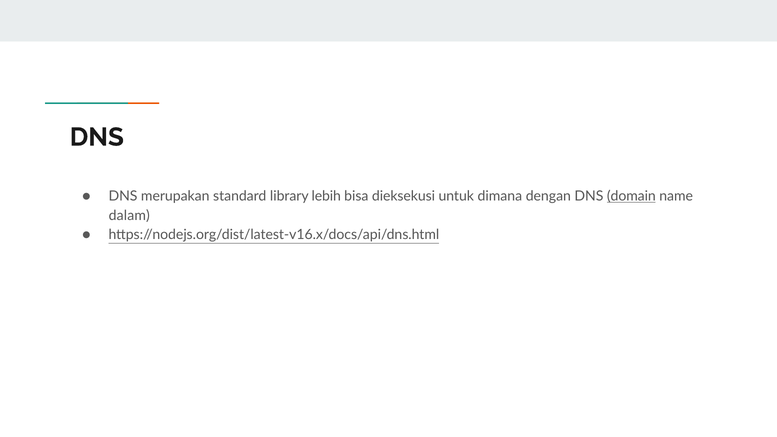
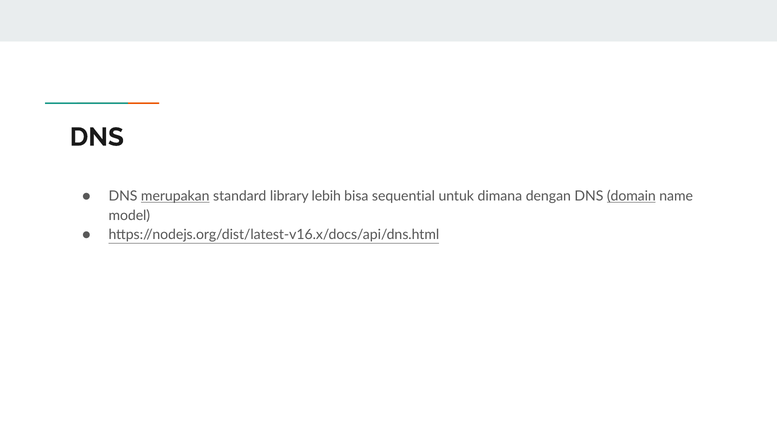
merupakan underline: none -> present
dieksekusi: dieksekusi -> sequential
dalam: dalam -> model
